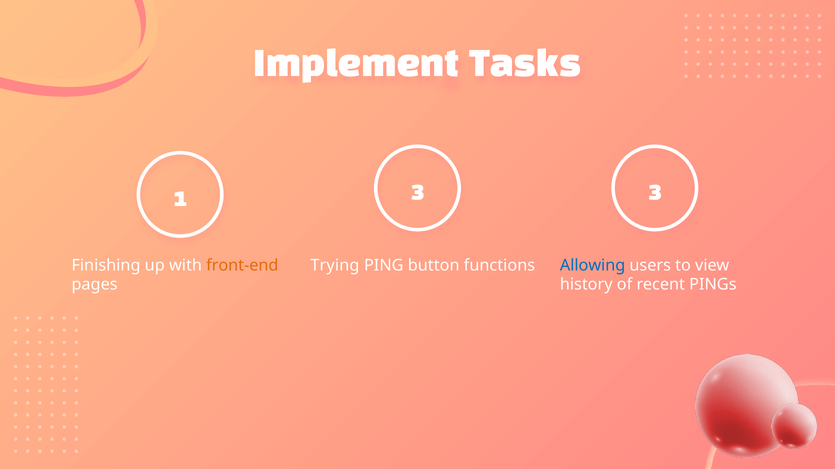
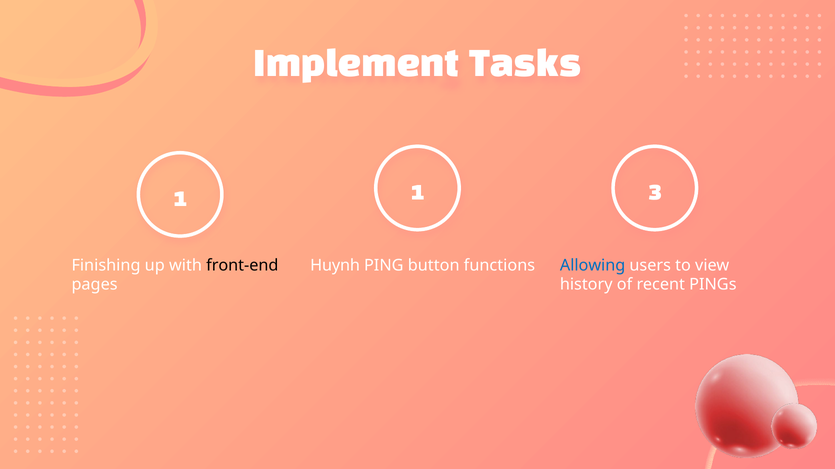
1 3: 3 -> 1
front-end colour: orange -> black
Trying: Trying -> Huynh
